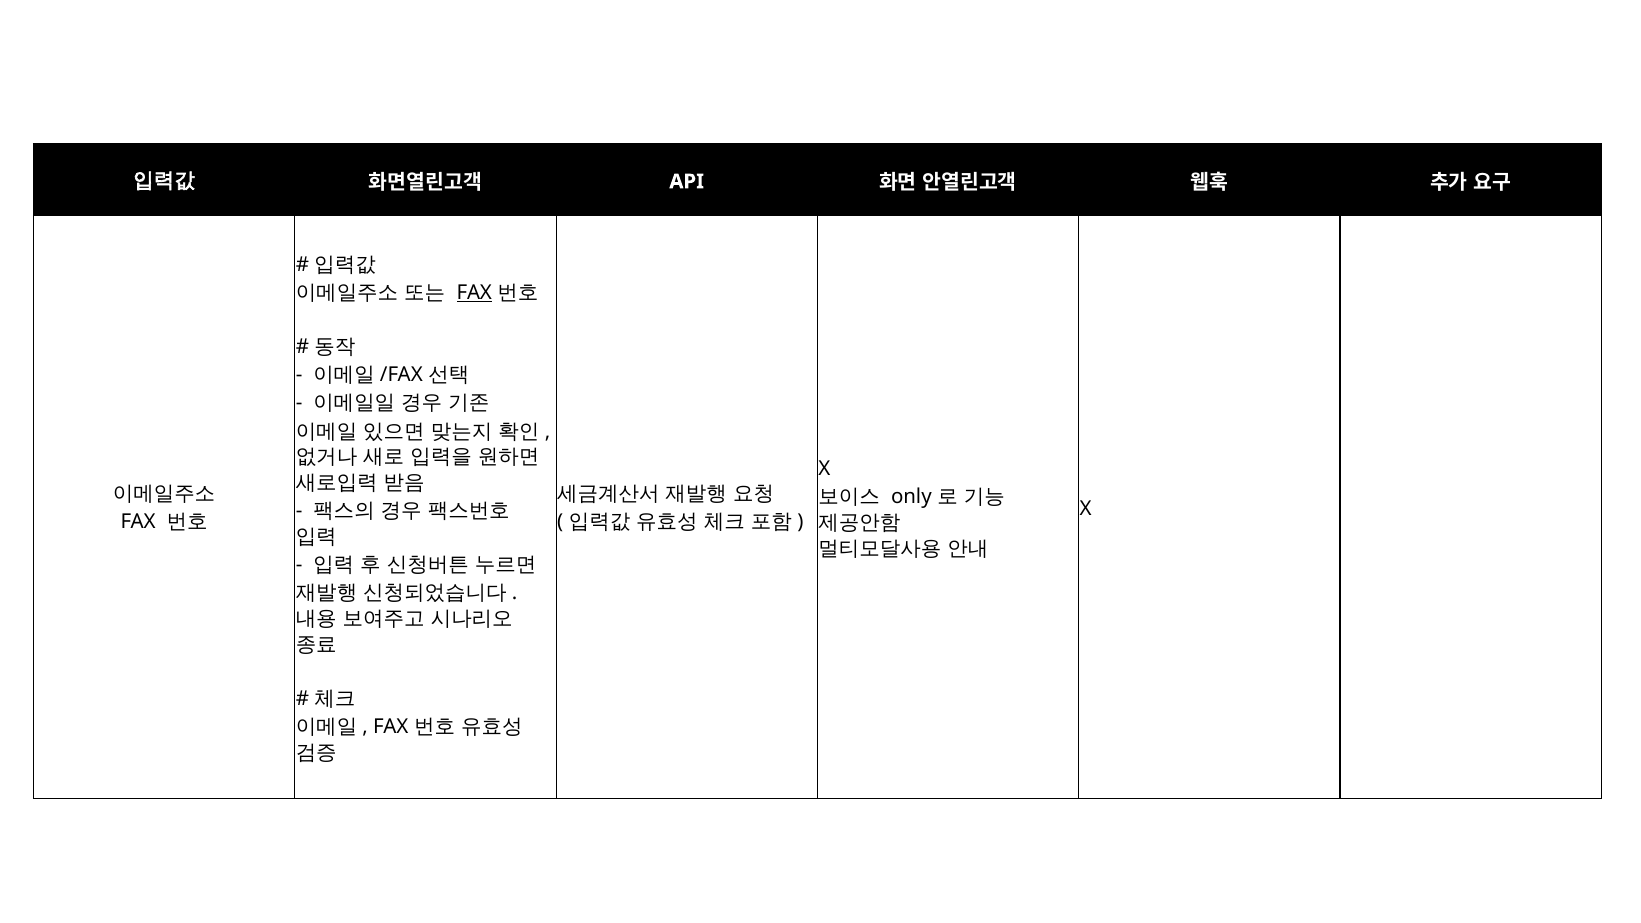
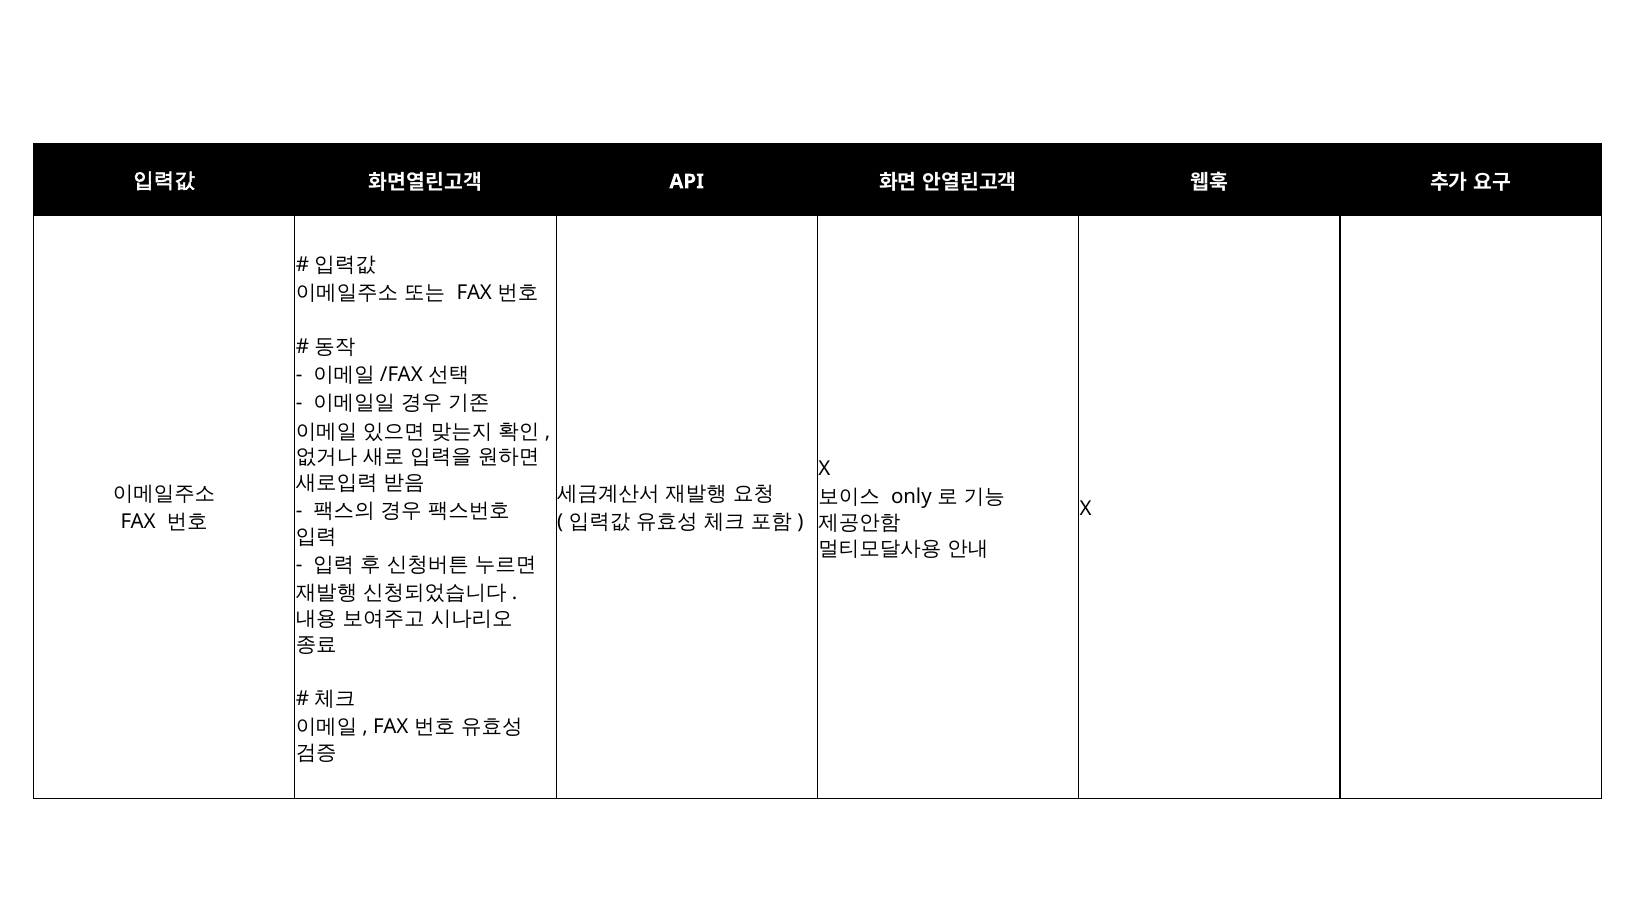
FAX at (474, 293) underline: present -> none
